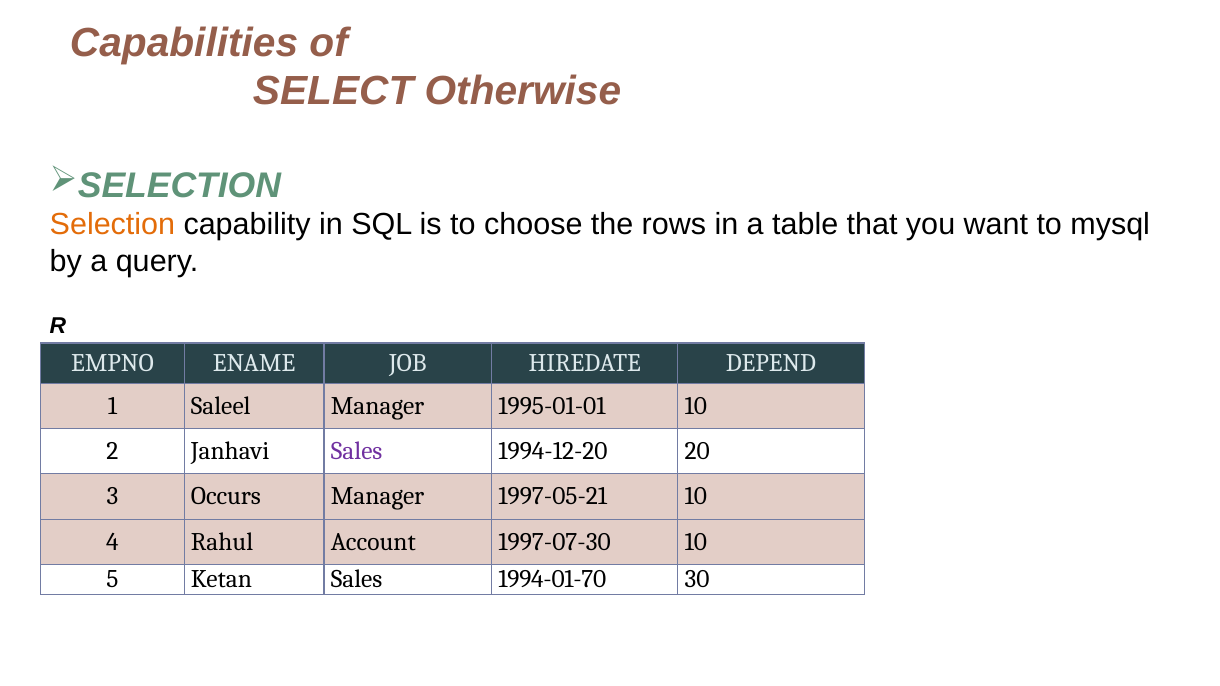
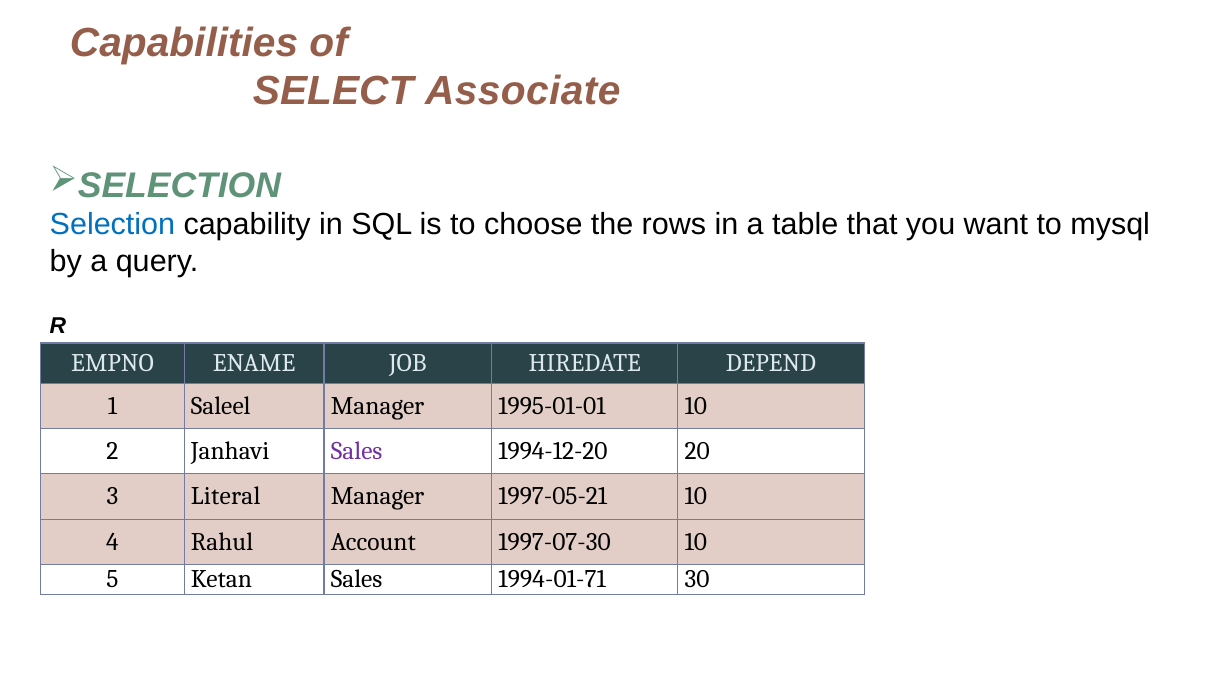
Otherwise: Otherwise -> Associate
Selection colour: orange -> blue
Occurs: Occurs -> Literal
1994-01-70: 1994-01-70 -> 1994-01-71
